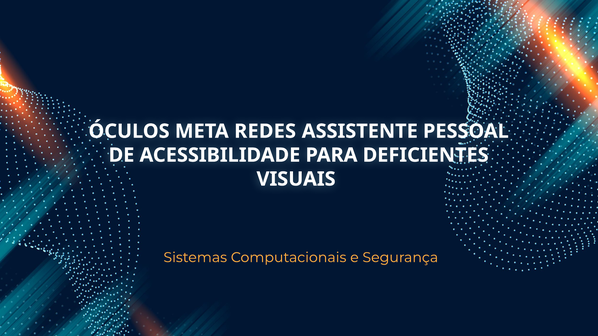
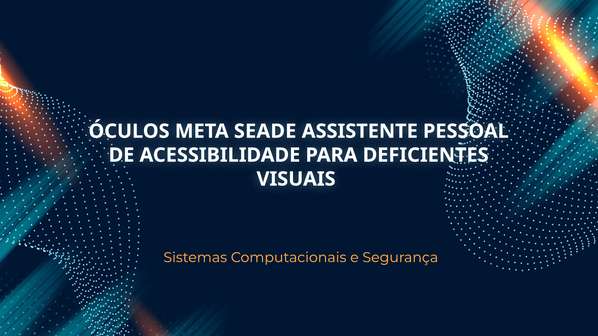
REDES: REDES -> SEADE
